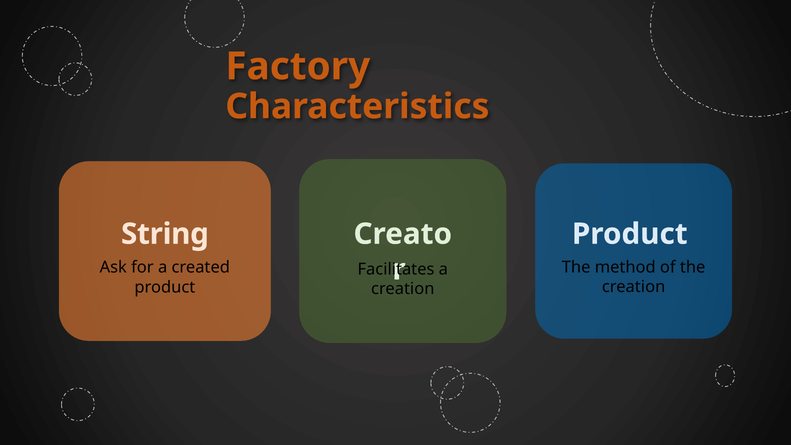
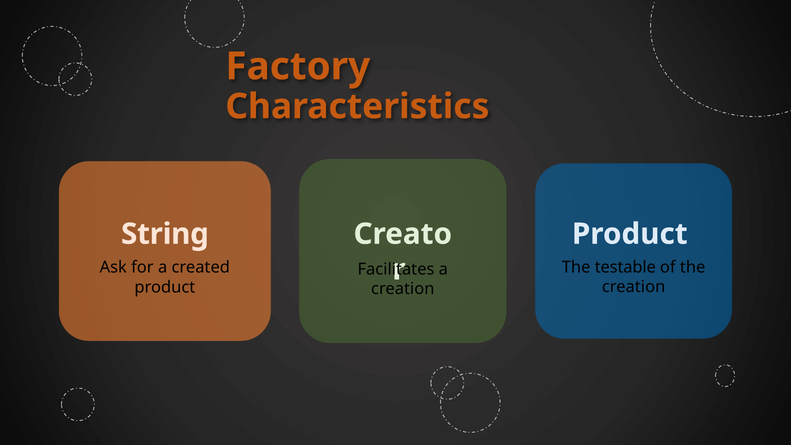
method: method -> testable
